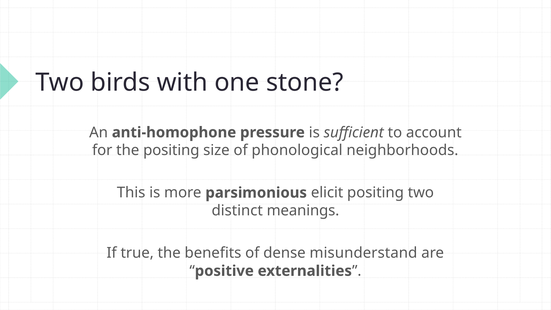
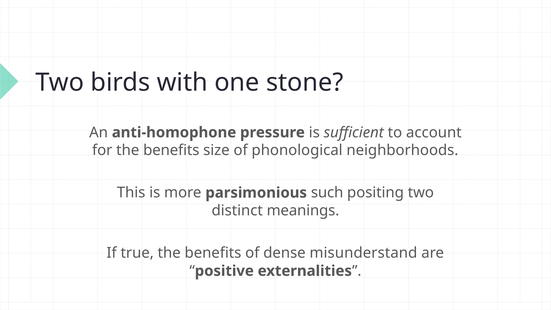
for the positing: positing -> benefits
elicit: elicit -> such
